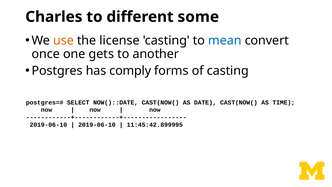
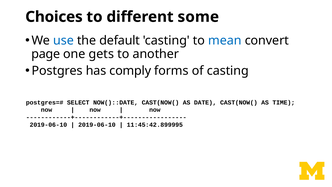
Charles: Charles -> Choices
use colour: orange -> blue
license: license -> default
once: once -> page
